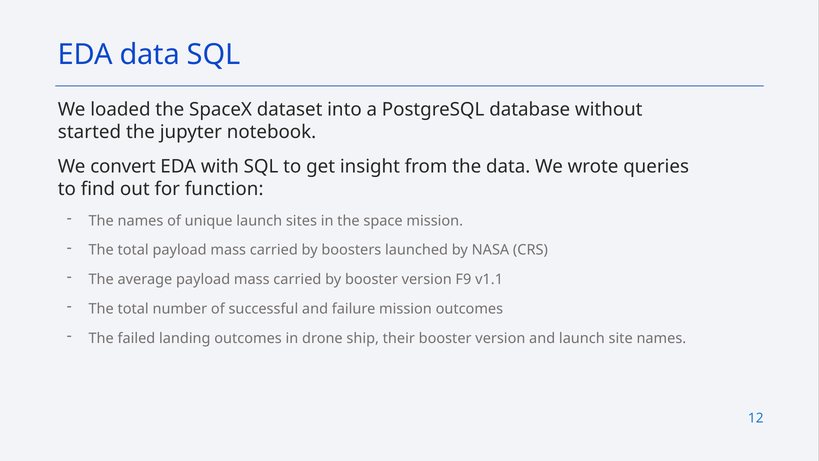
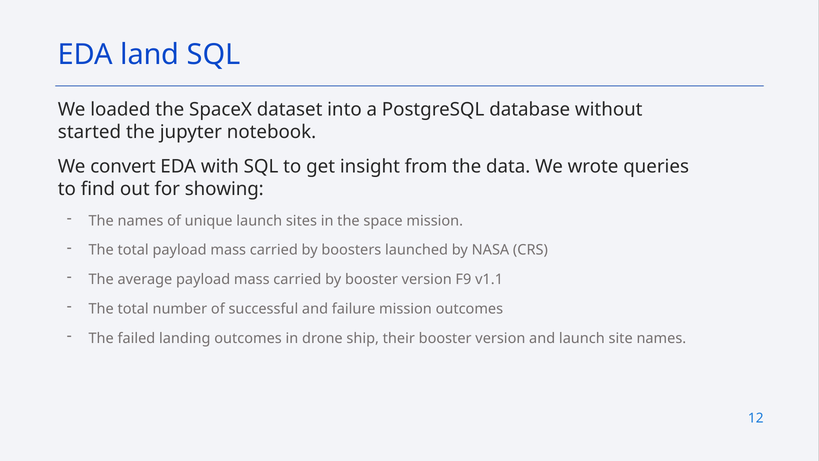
EDA data: data -> land
function: function -> showing
